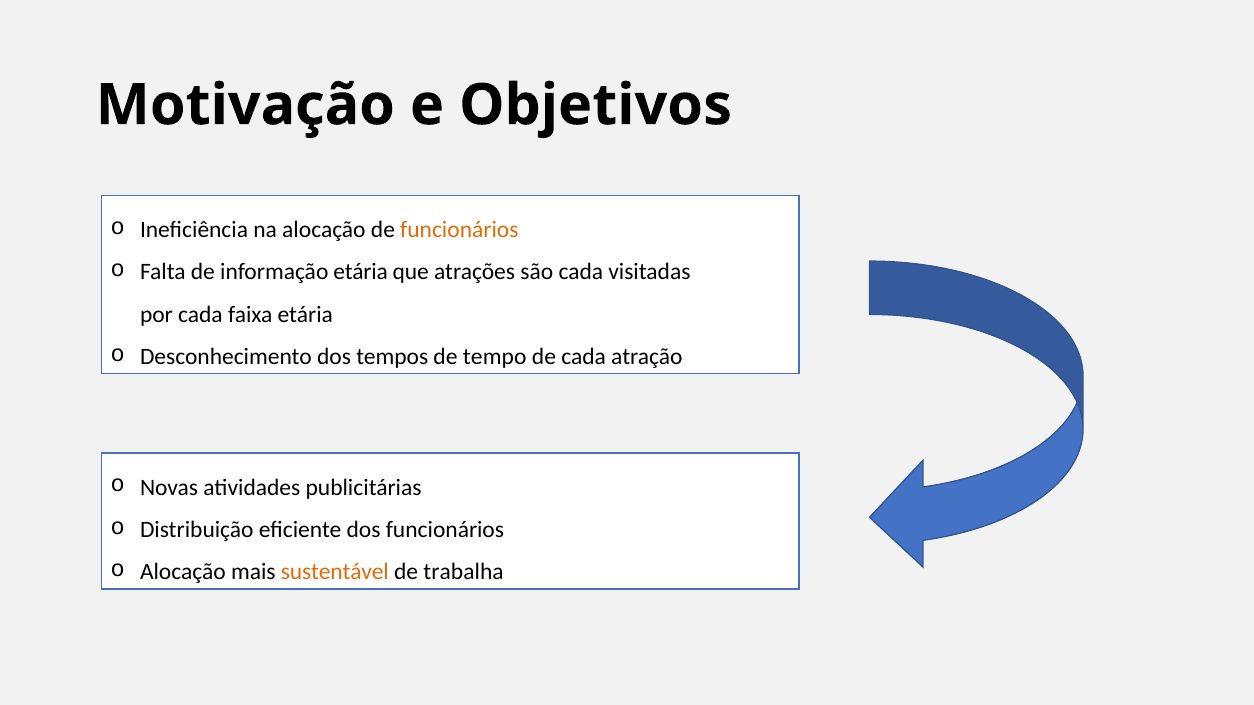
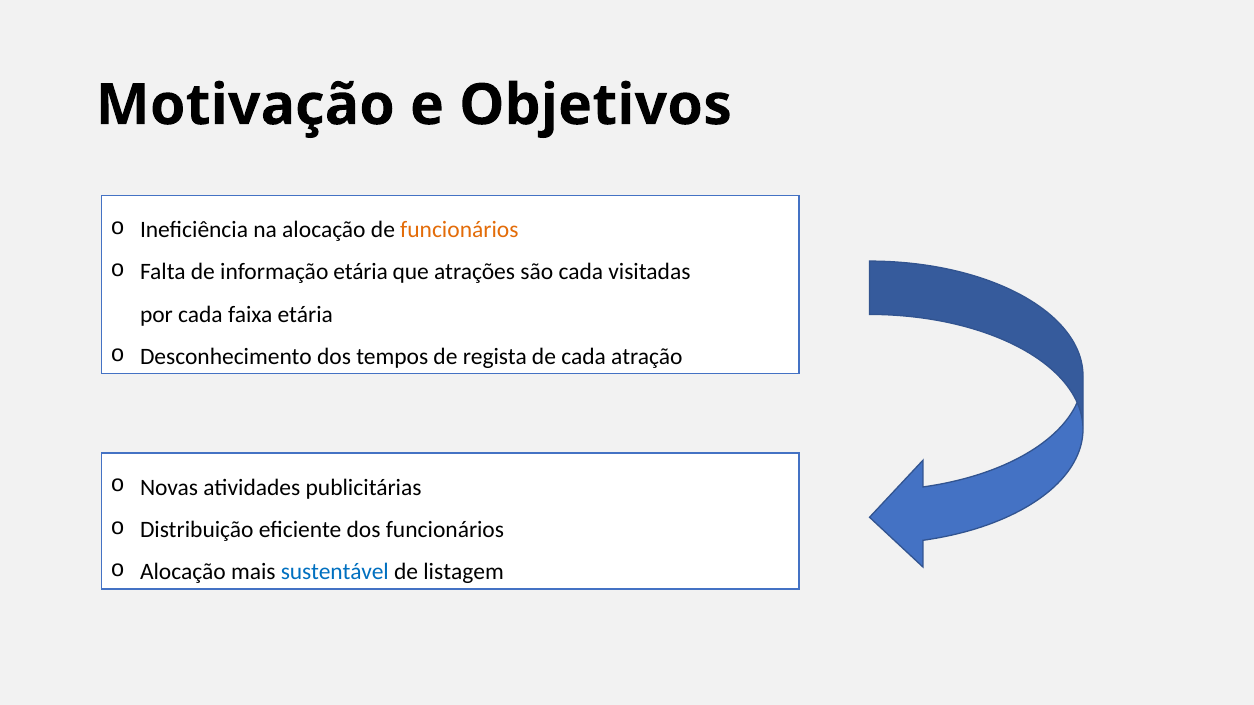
tempo: tempo -> regista
sustentável colour: orange -> blue
trabalha: trabalha -> listagem
